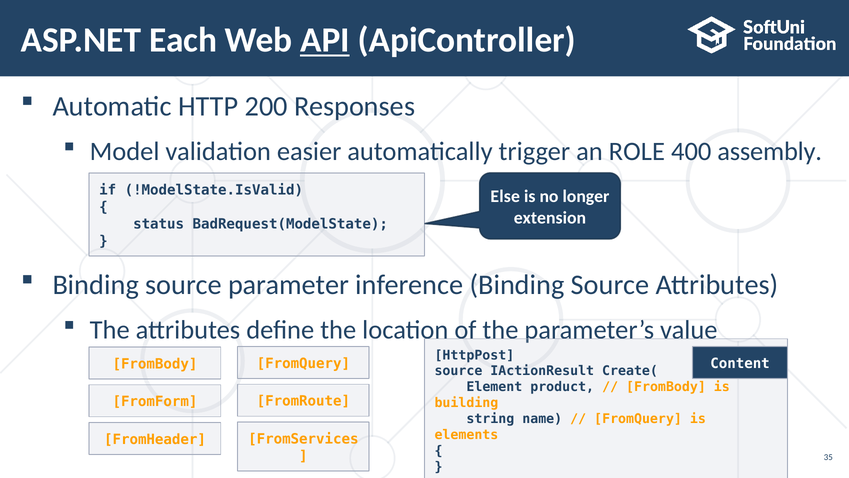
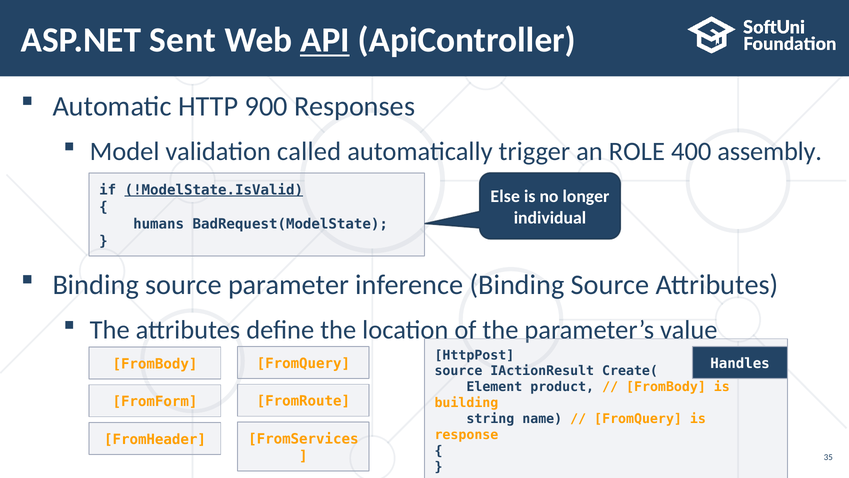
Each: Each -> Sent
200: 200 -> 900
easier: easier -> called
!ModelState.IsValid underline: none -> present
extension: extension -> individual
status: status -> humans
Content: Content -> Handles
elements: elements -> response
